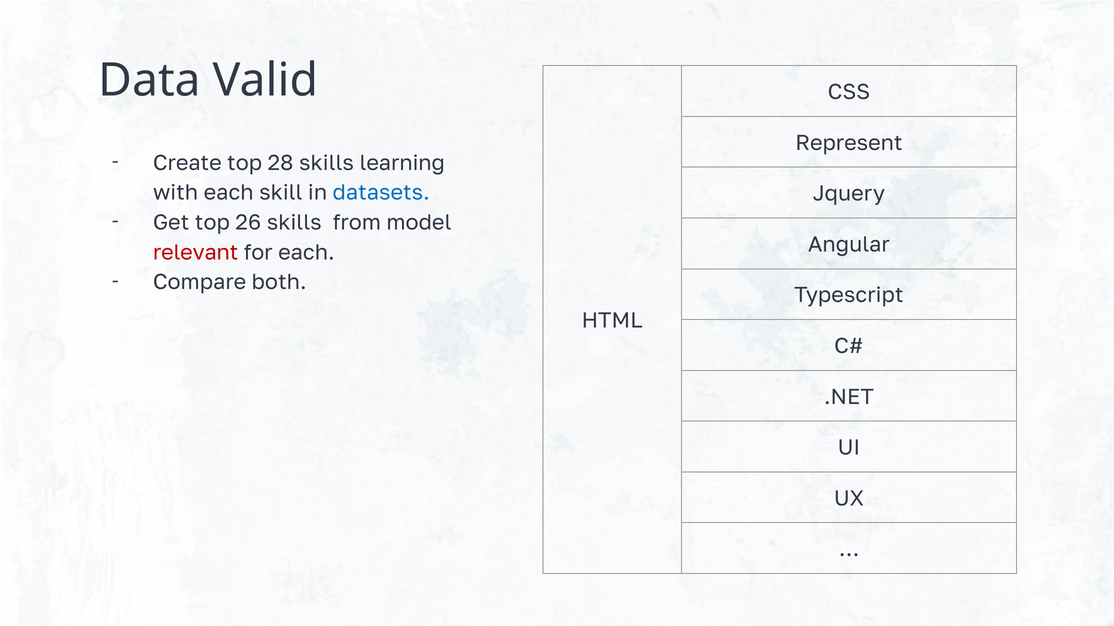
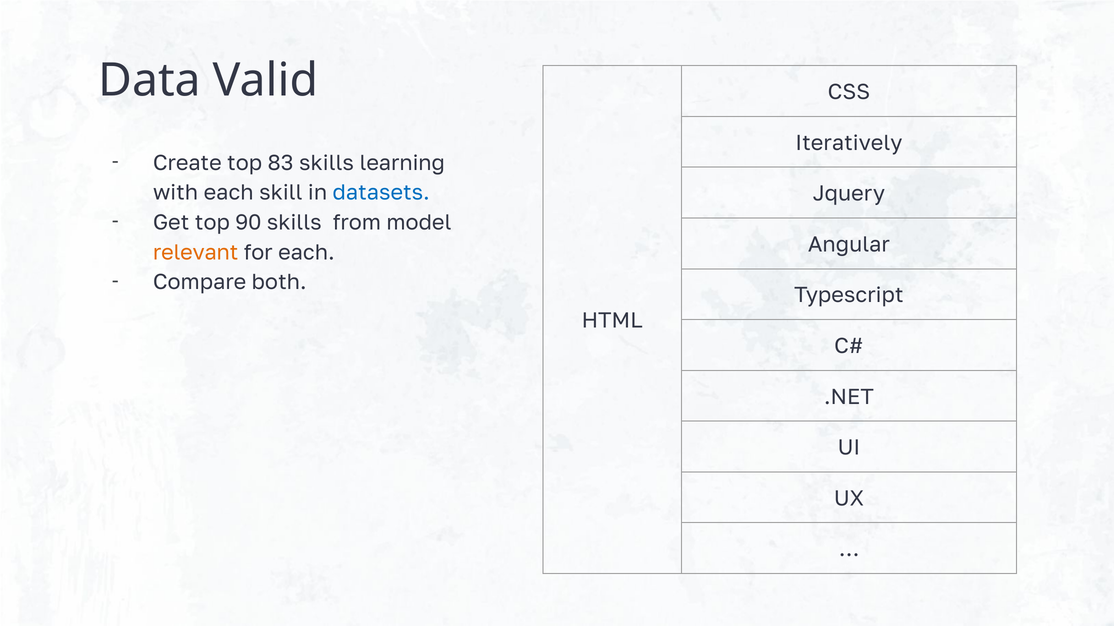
Represent: Represent -> Iteratively
28: 28 -> 83
26: 26 -> 90
relevant colour: red -> orange
